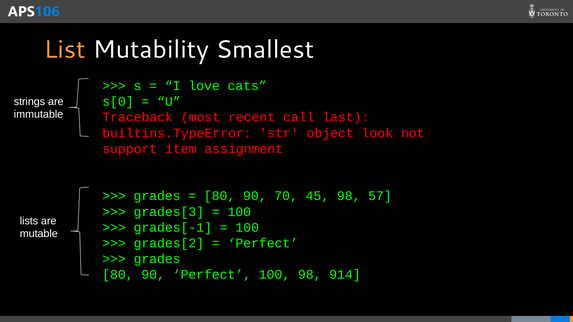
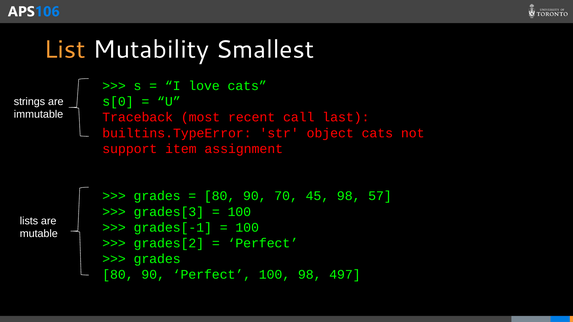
object look: look -> cats
914: 914 -> 497
